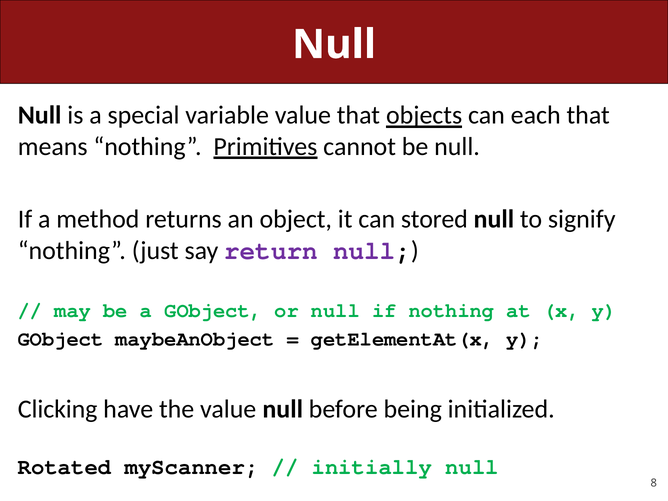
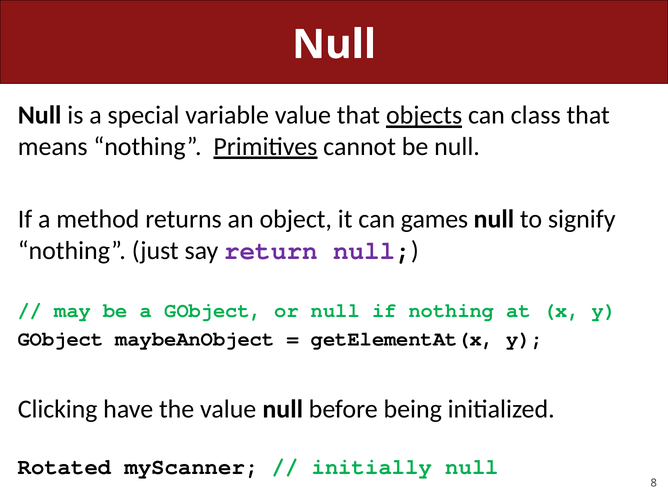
each: each -> class
stored: stored -> games
